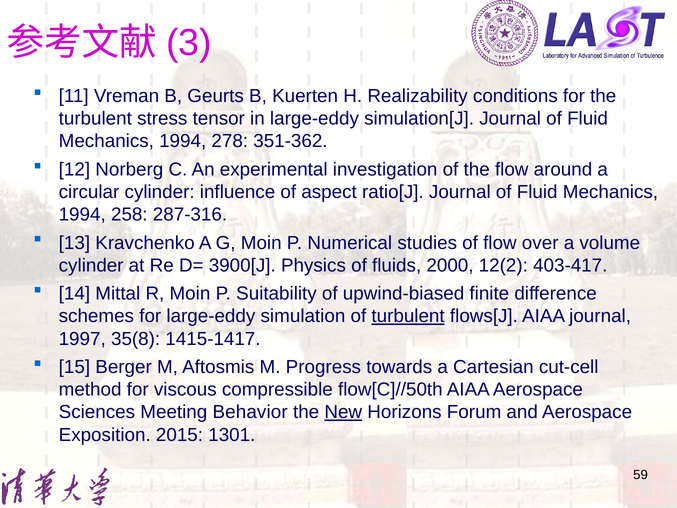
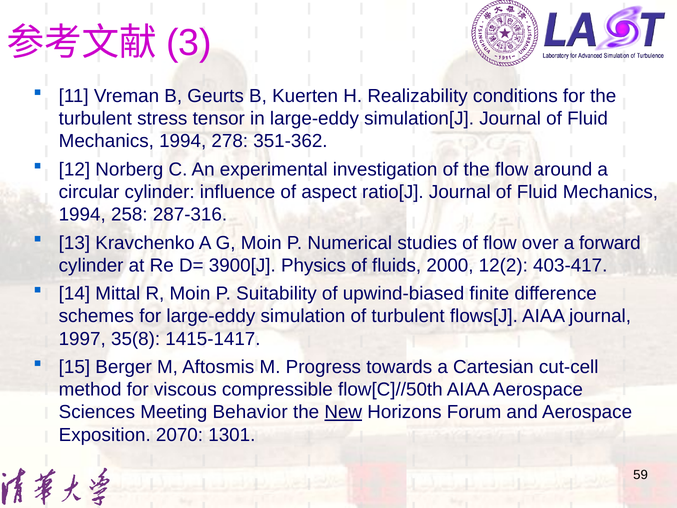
volume: volume -> forward
turbulent at (408, 316) underline: present -> none
2015: 2015 -> 2070
